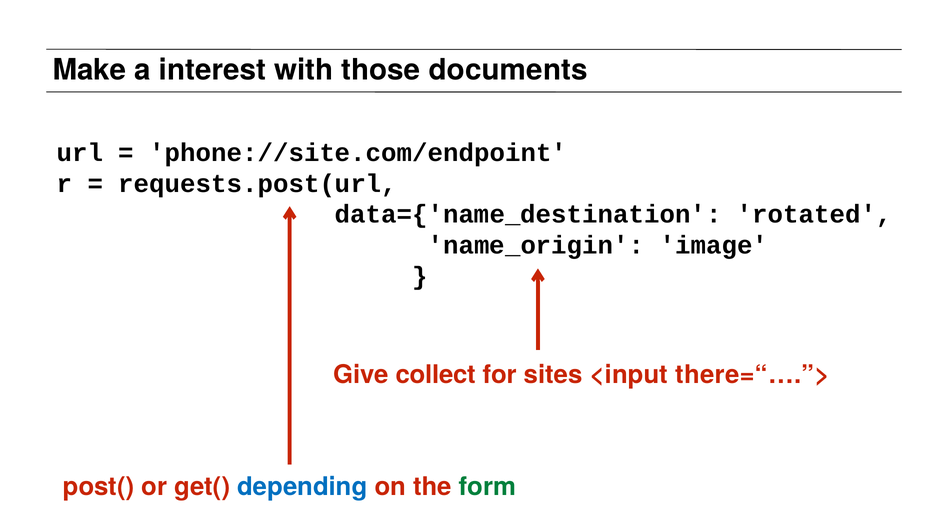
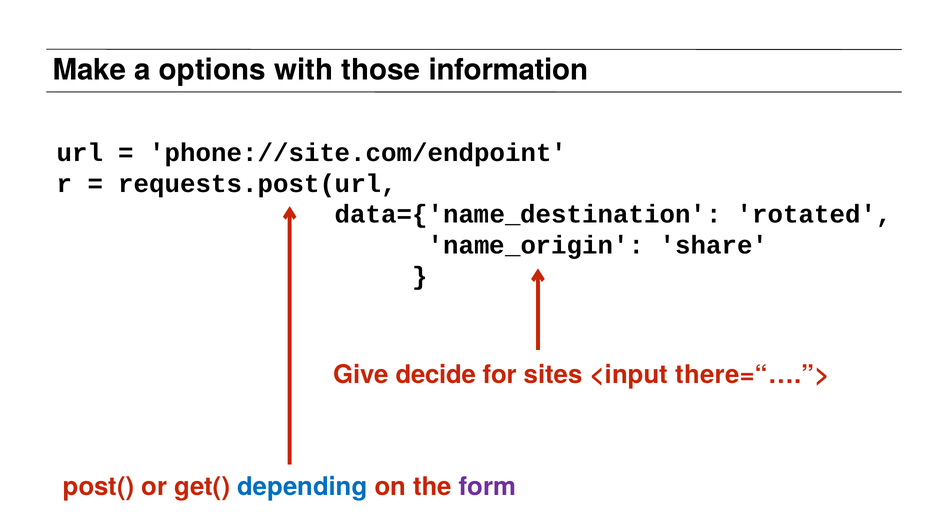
interest: interest -> options
documents: documents -> information
image: image -> share
collect: collect -> decide
form colour: green -> purple
